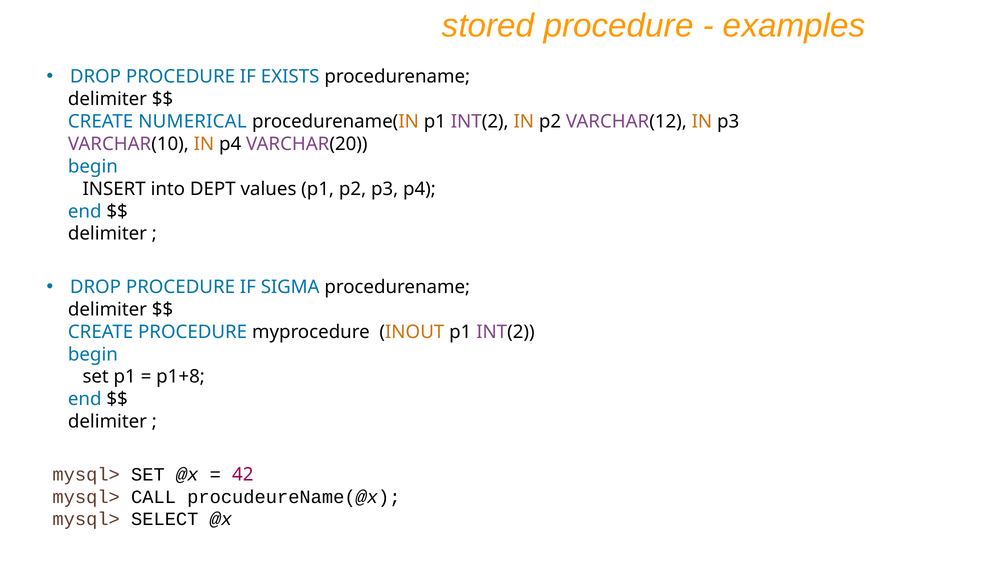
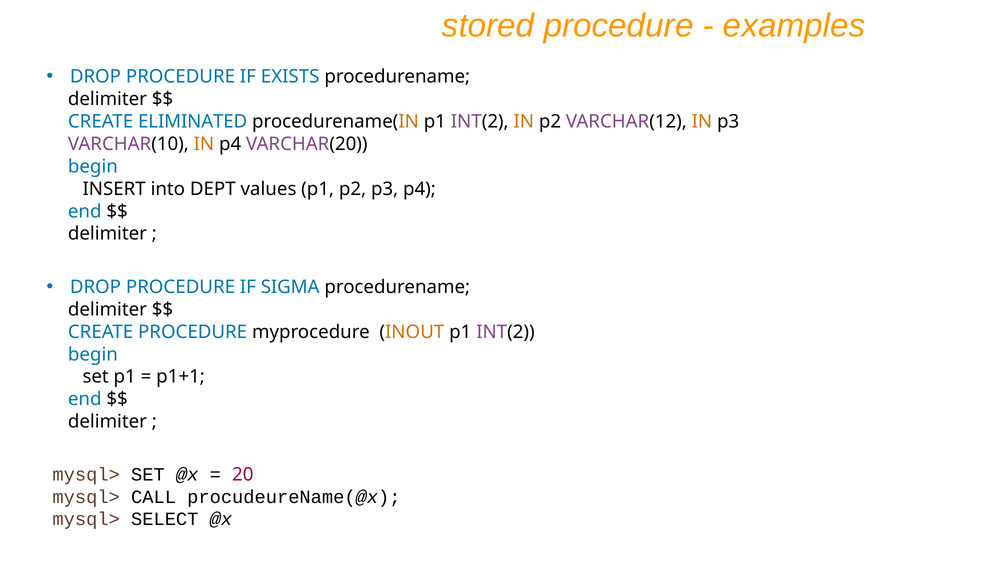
NUMERICAL: NUMERICAL -> ELIMINATED
p1+8: p1+8 -> p1+1
42: 42 -> 20
